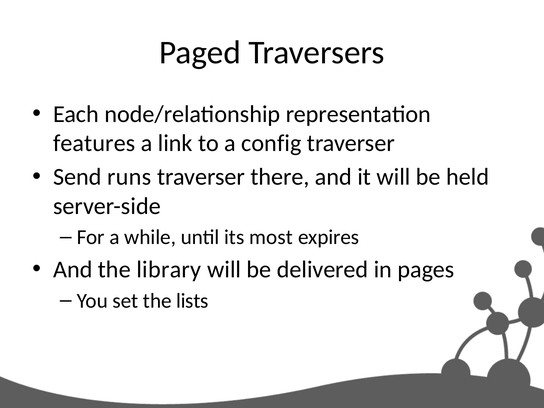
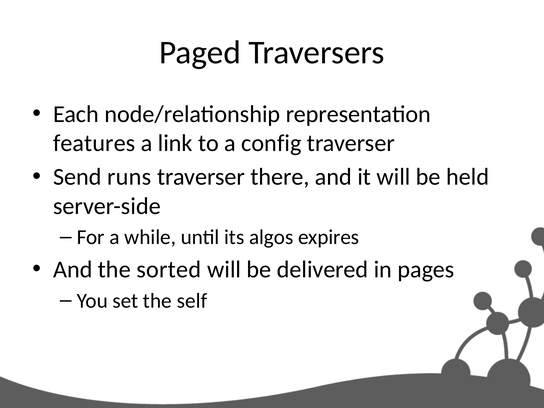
most: most -> algos
library: library -> sorted
lists: lists -> self
